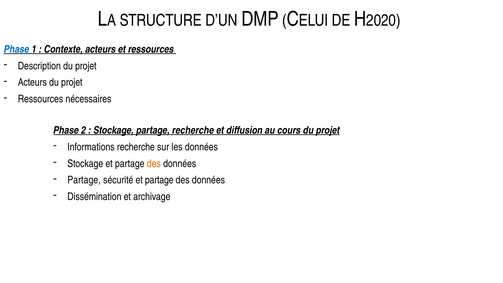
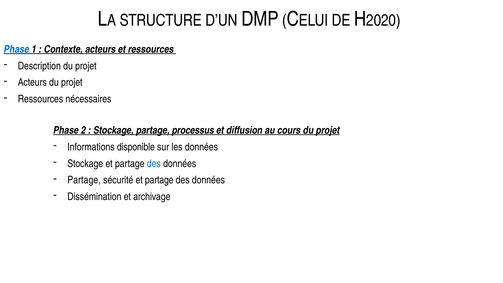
partage recherche: recherche -> processus
Informations recherche: recherche -> disponible
des at (154, 164) colour: orange -> blue
